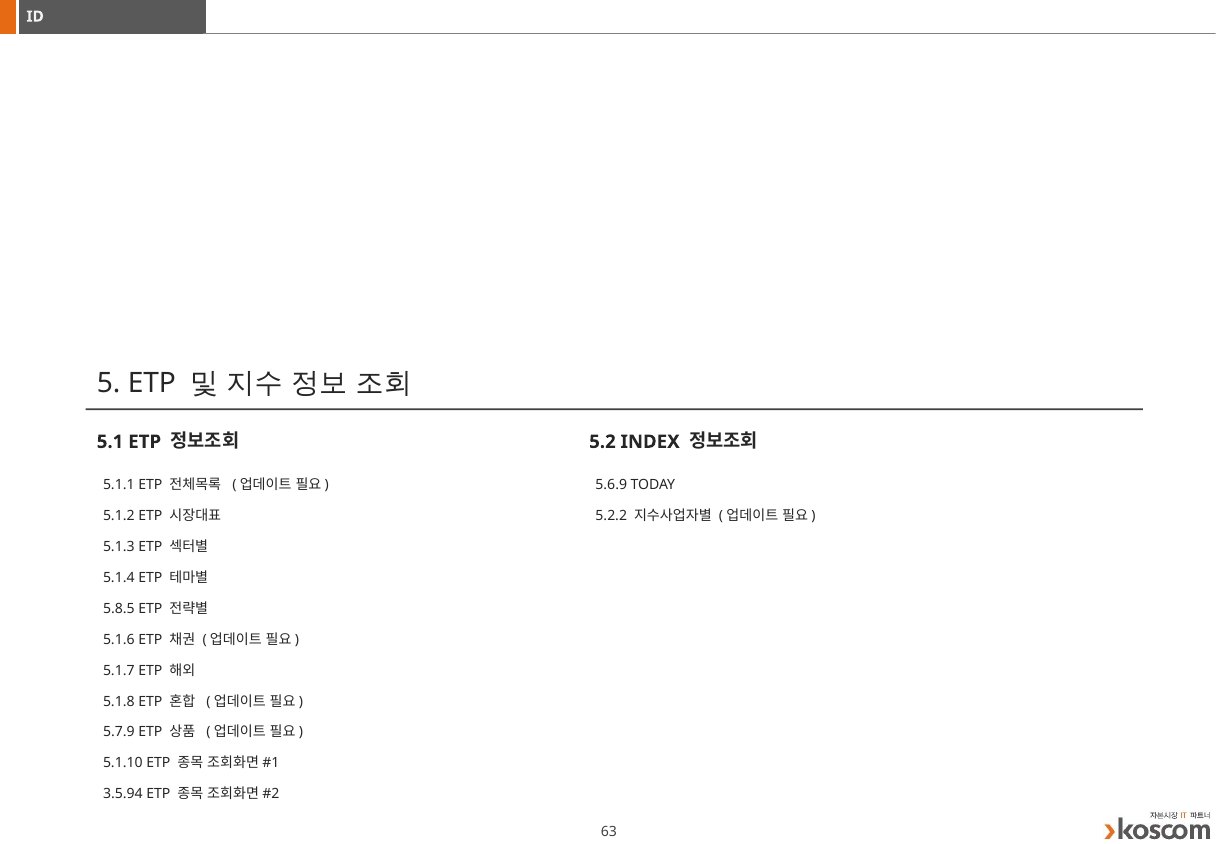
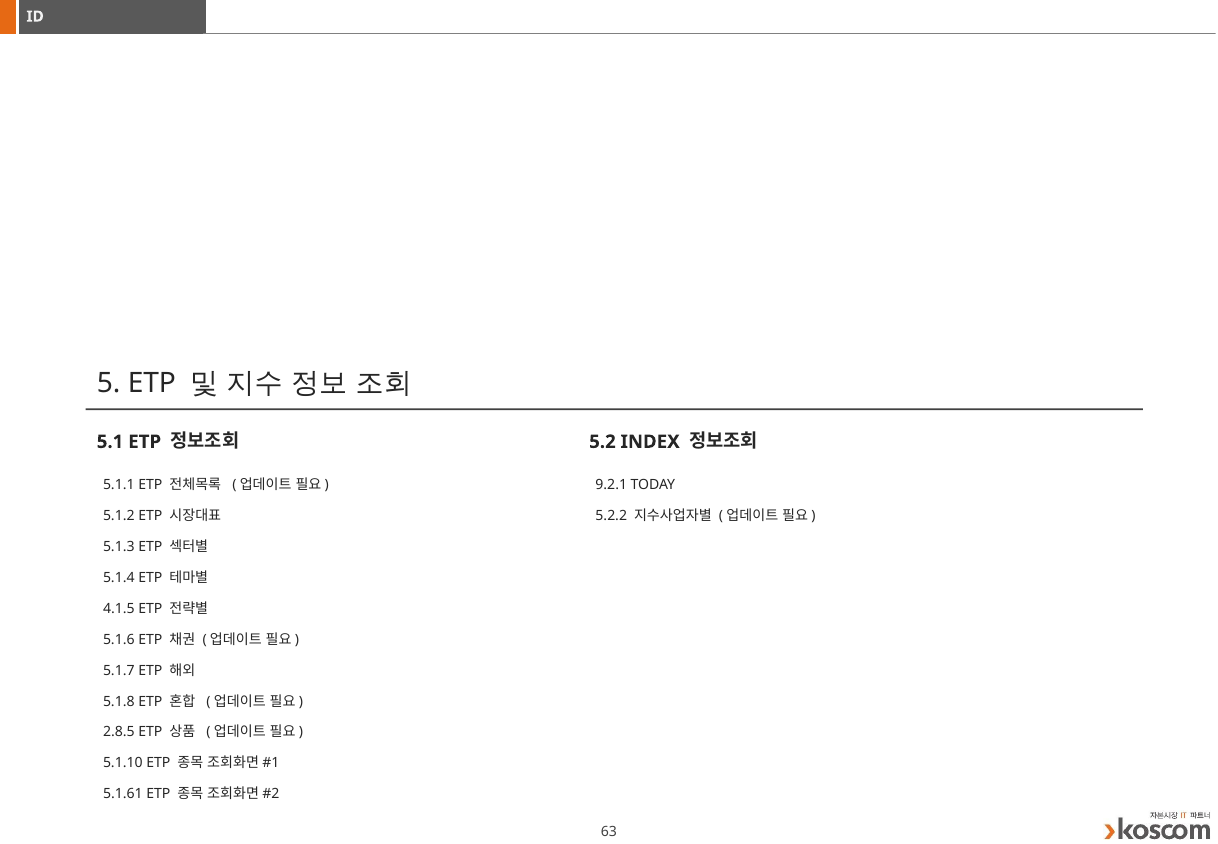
5.6.9: 5.6.9 -> 9.2.1
5.8.5: 5.8.5 -> 4.1.5
5.7.9: 5.7.9 -> 2.8.5
3.5.94: 3.5.94 -> 5.1.61
